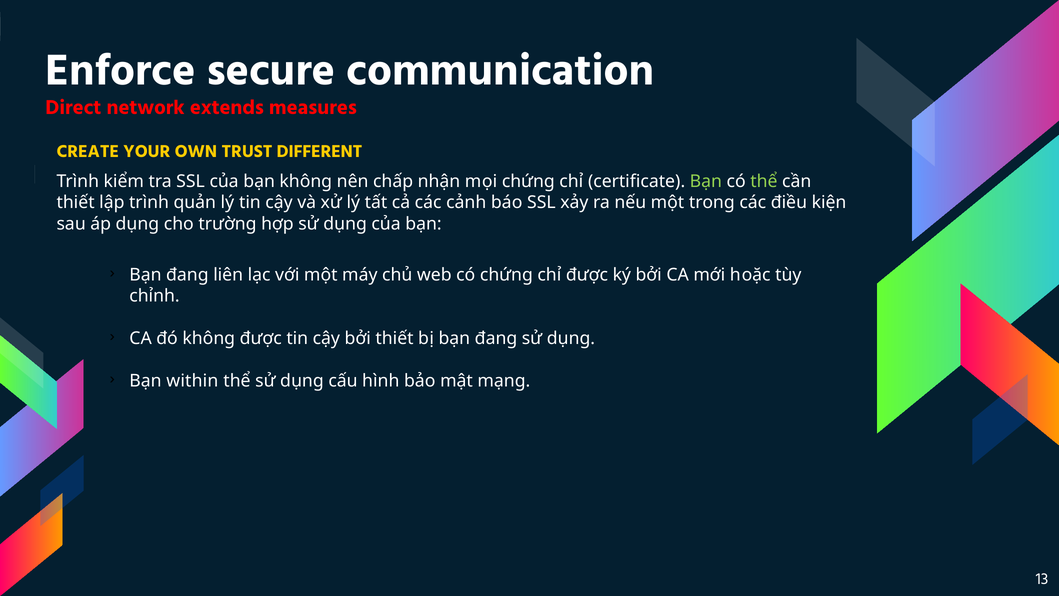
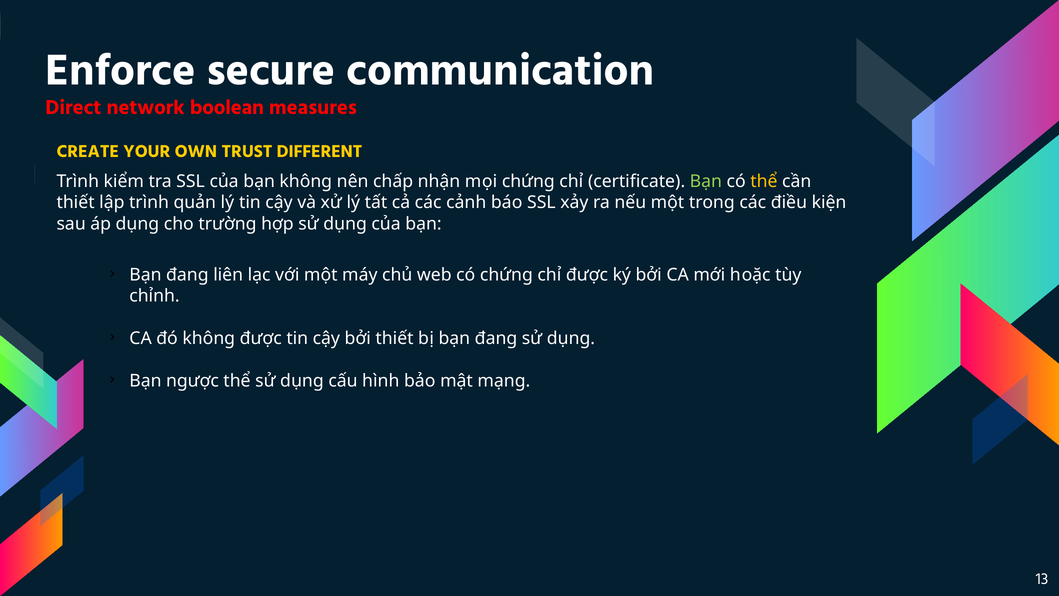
extends: extends -> boolean
thể at (764, 181) colour: light green -> yellow
within: within -> ngược
